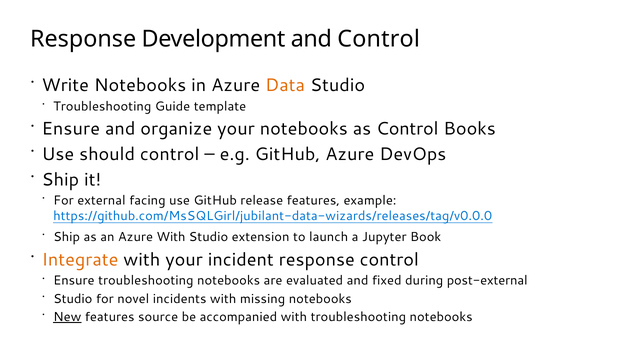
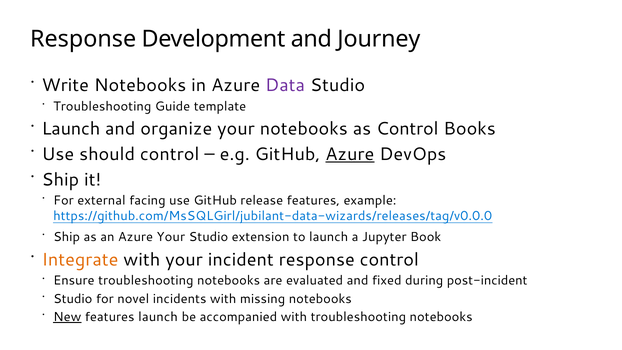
and Control: Control -> Journey
Data colour: orange -> purple
Ensure at (71, 129): Ensure -> Launch
Azure at (350, 154) underline: none -> present
Azure With: With -> Your
post-external: post-external -> post-incident
features source: source -> launch
